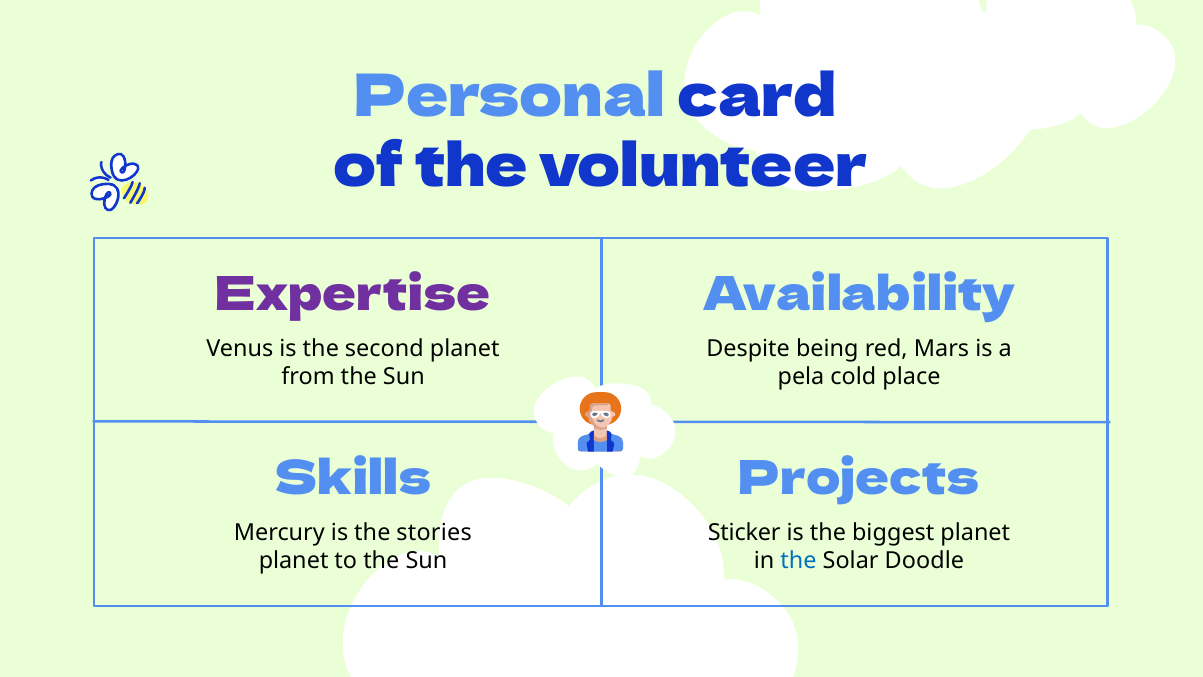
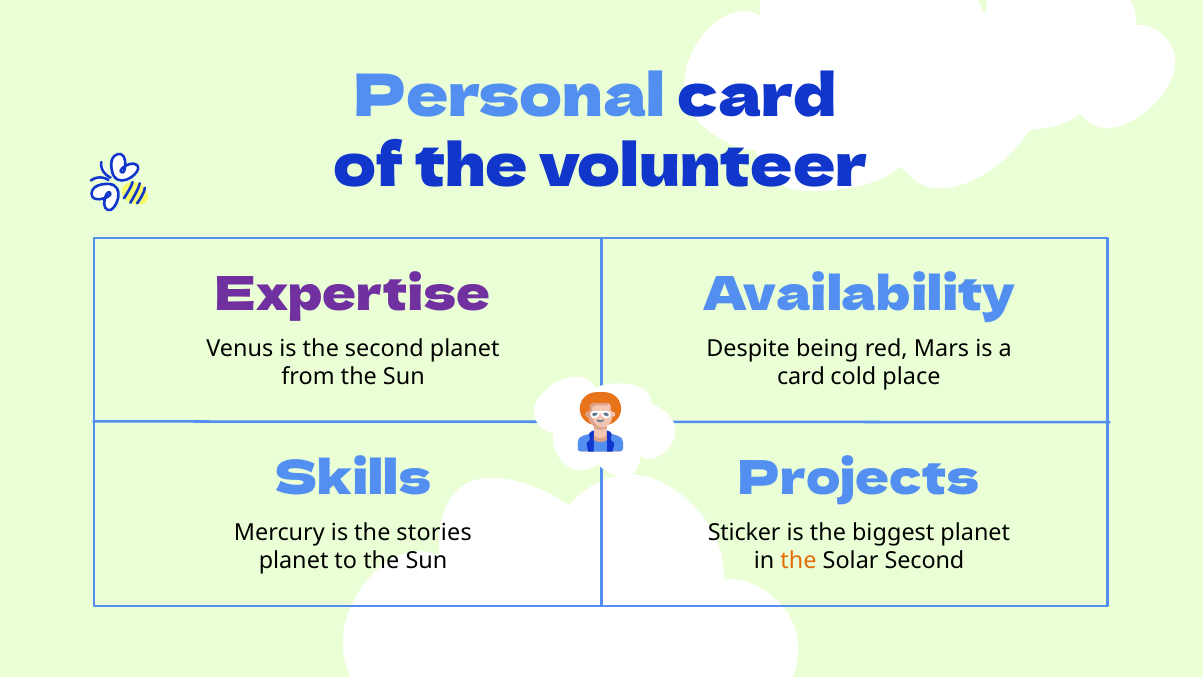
pela at (801, 376): pela -> card
the at (798, 561) colour: blue -> orange
Solar Doodle: Doodle -> Second
